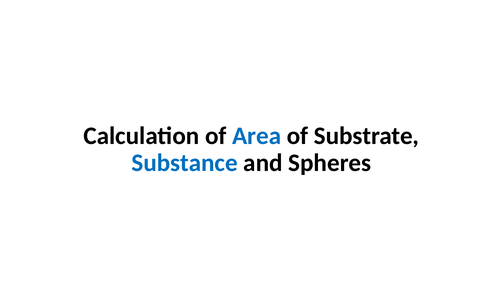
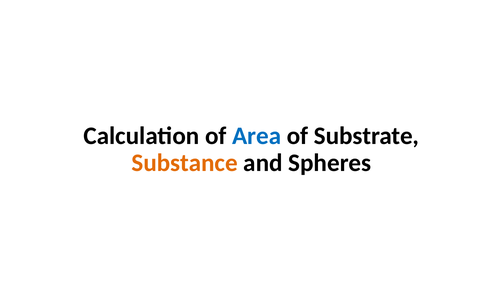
Substance colour: blue -> orange
